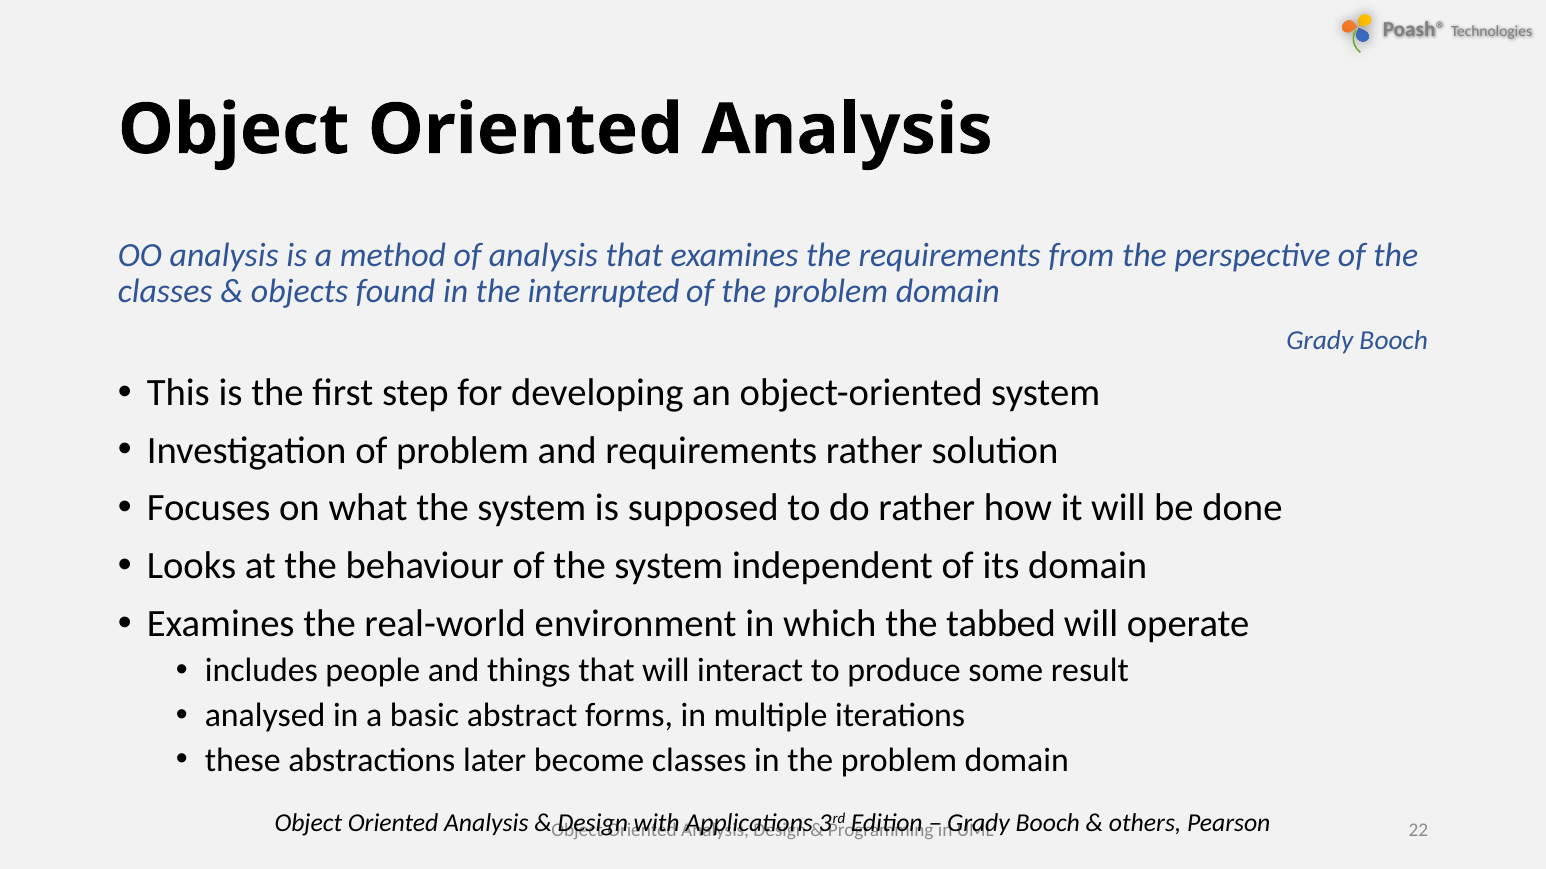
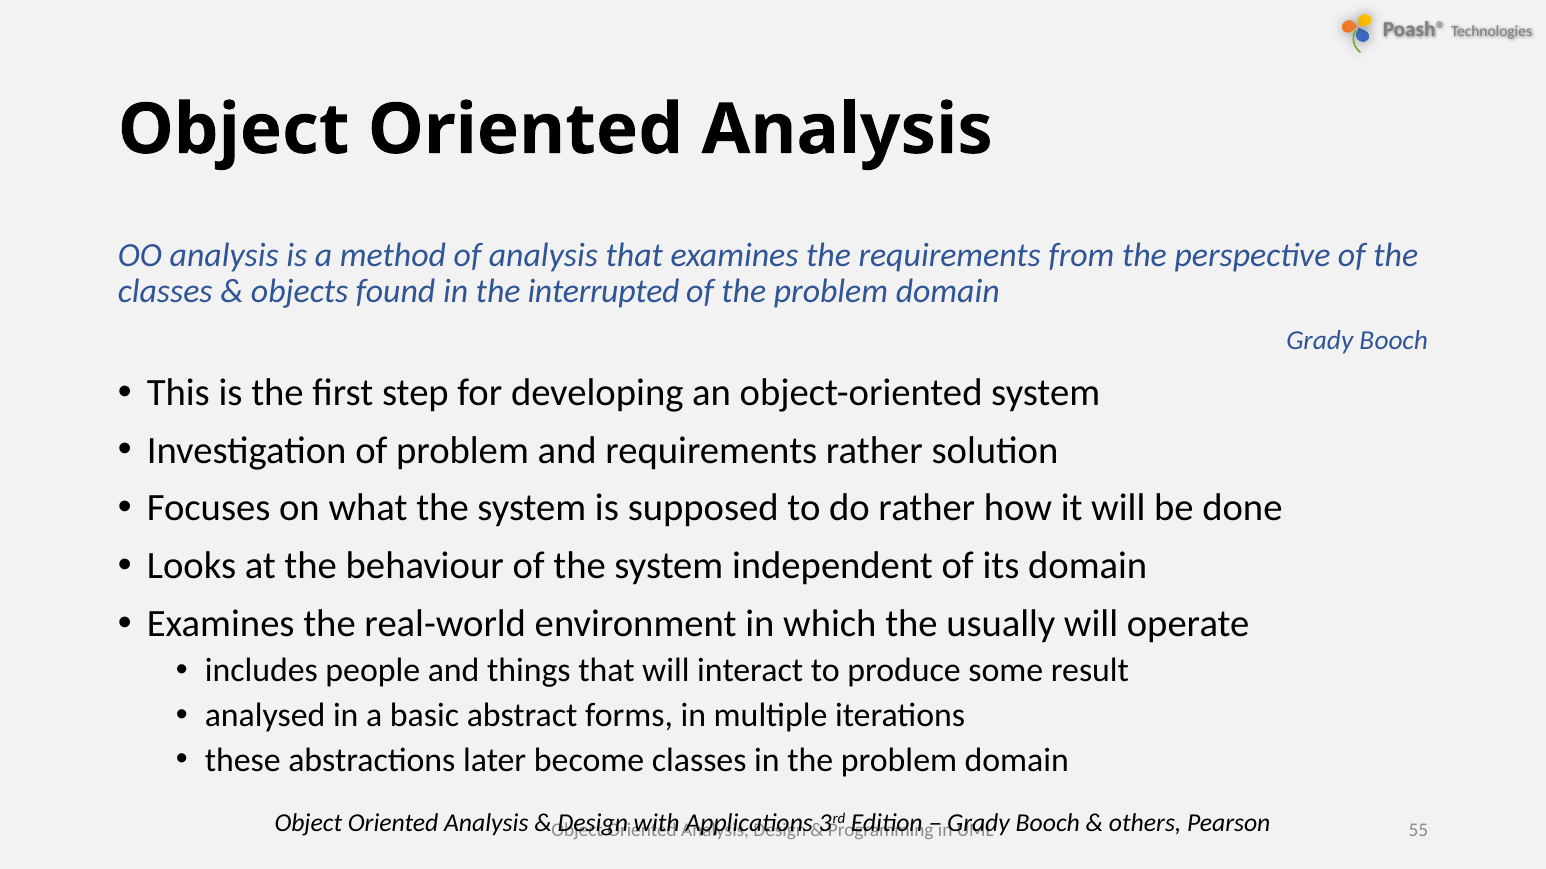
tabbed: tabbed -> usually
22: 22 -> 55
